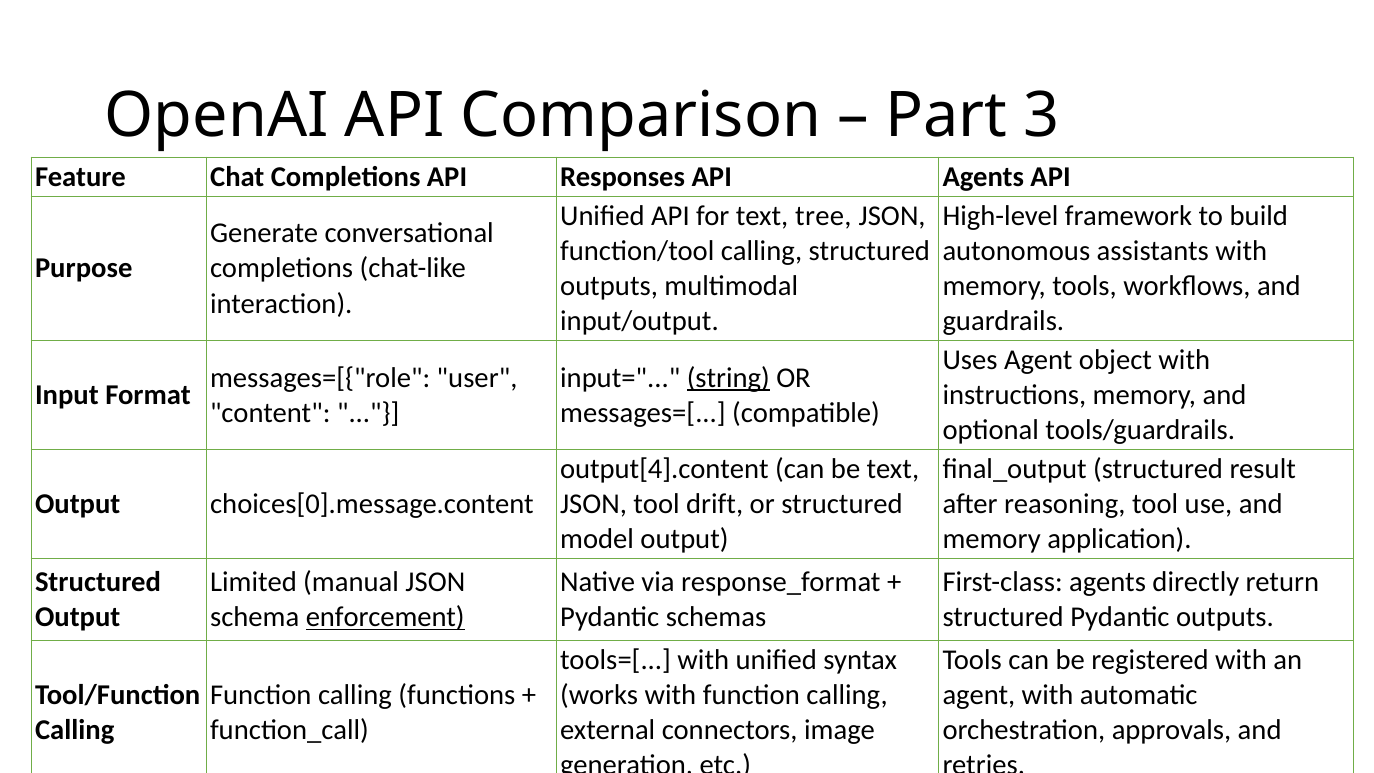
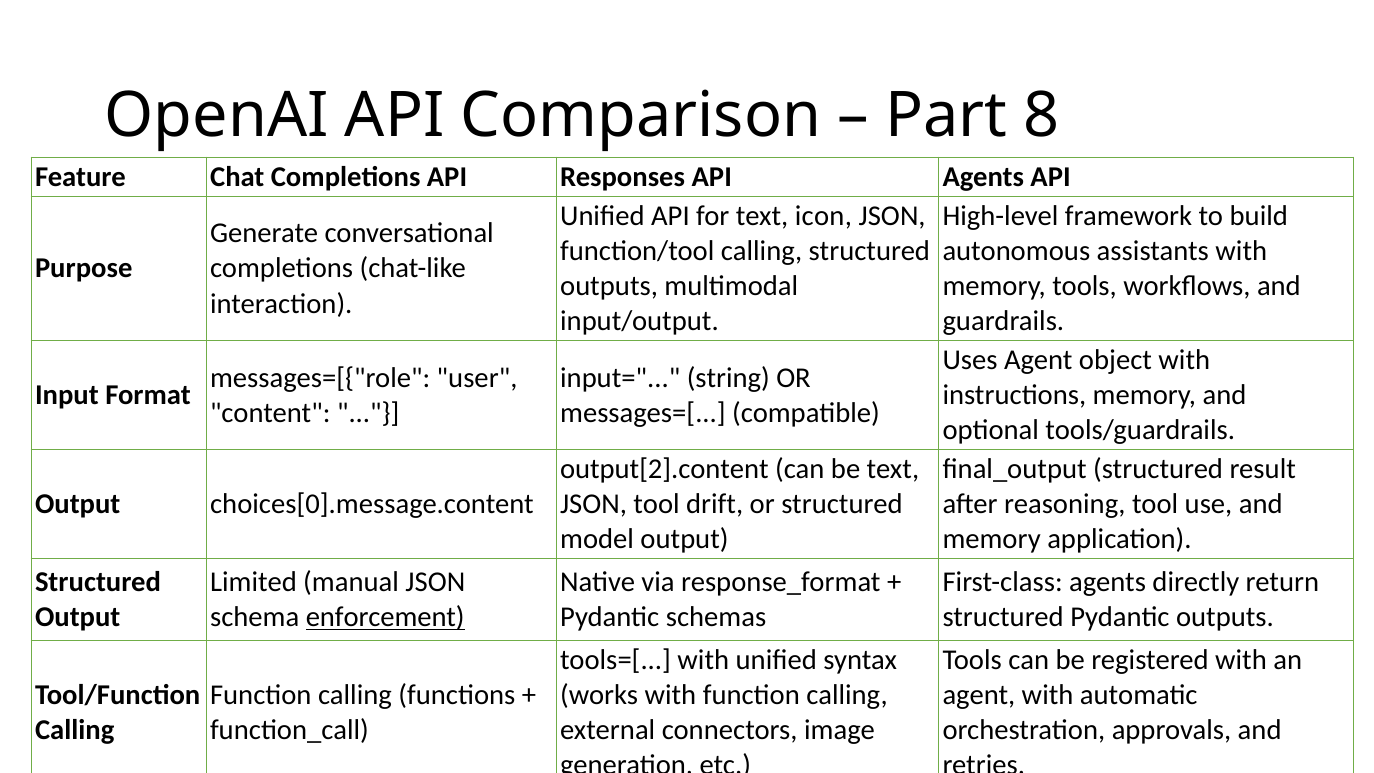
3: 3 -> 8
tree: tree -> icon
string underline: present -> none
output[4].content: output[4].content -> output[2].content
